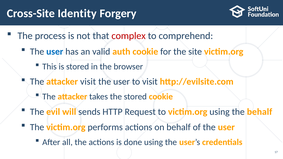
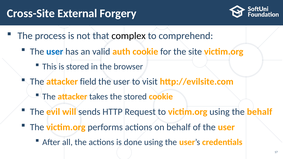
Identity: Identity -> External
complex colour: red -> black
attacker visit: visit -> field
